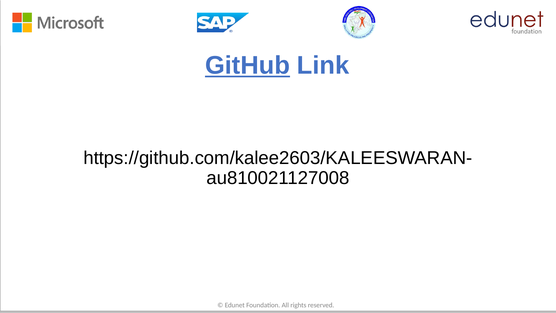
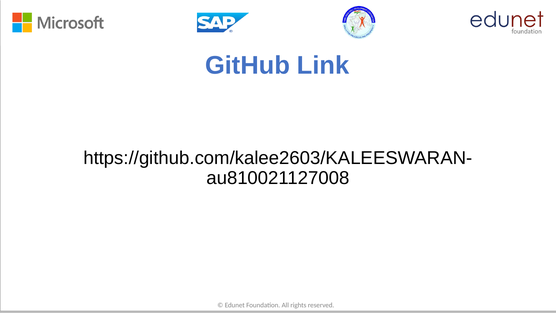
GitHub underline: present -> none
